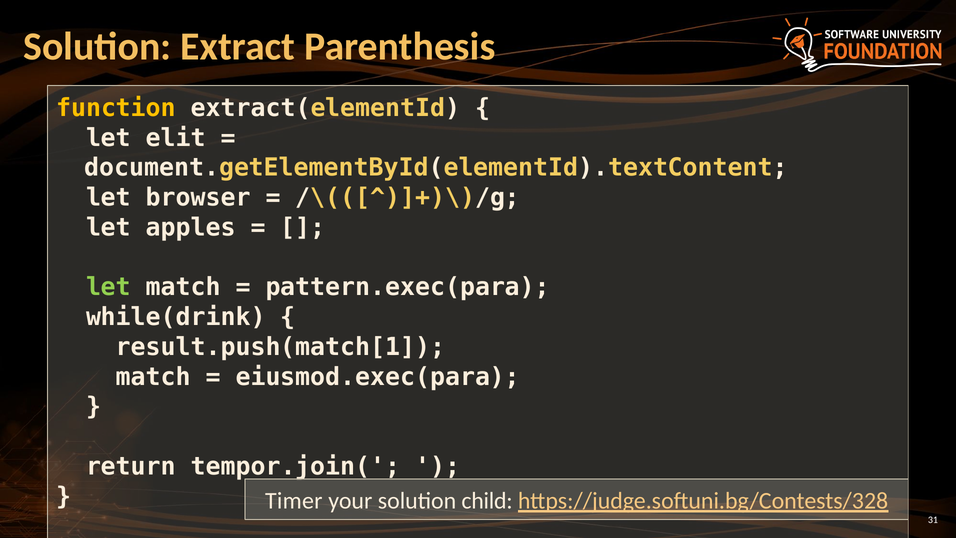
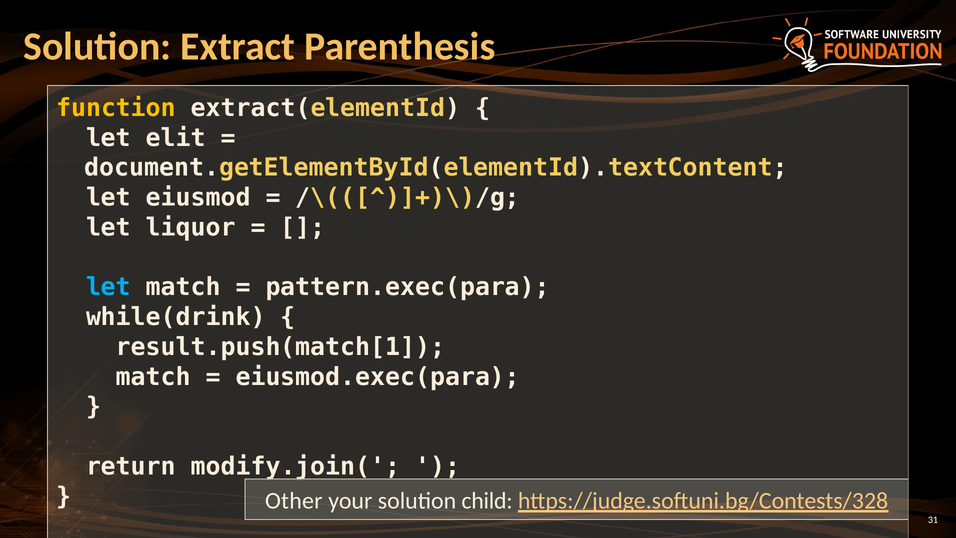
browser: browser -> eiusmod
apples: apples -> liquor
let at (108, 287) colour: light green -> light blue
tempor.join(: tempor.join( -> modify.join(
Timer: Timer -> Other
